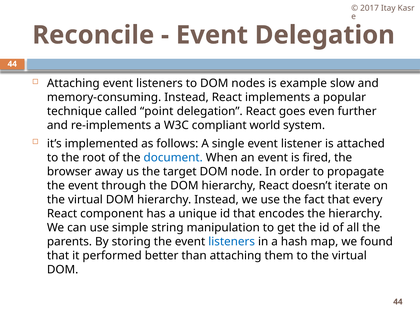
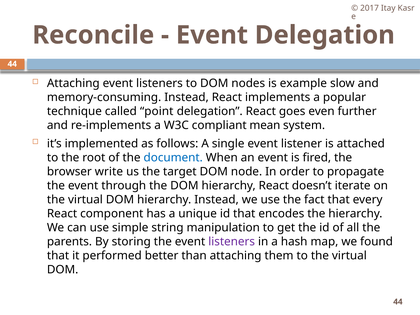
world: world -> mean
away: away -> write
listeners at (232, 242) colour: blue -> purple
